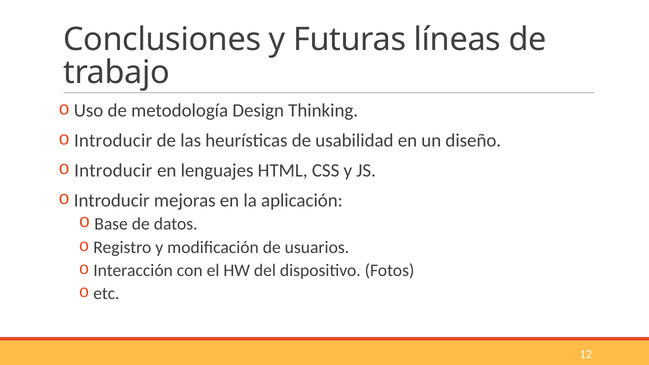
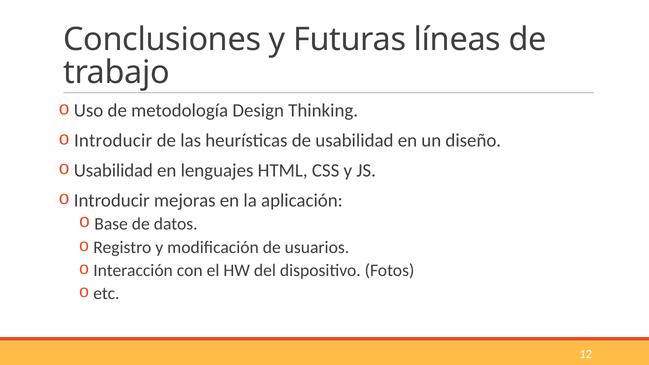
Introducir at (113, 171): Introducir -> Usabilidad
